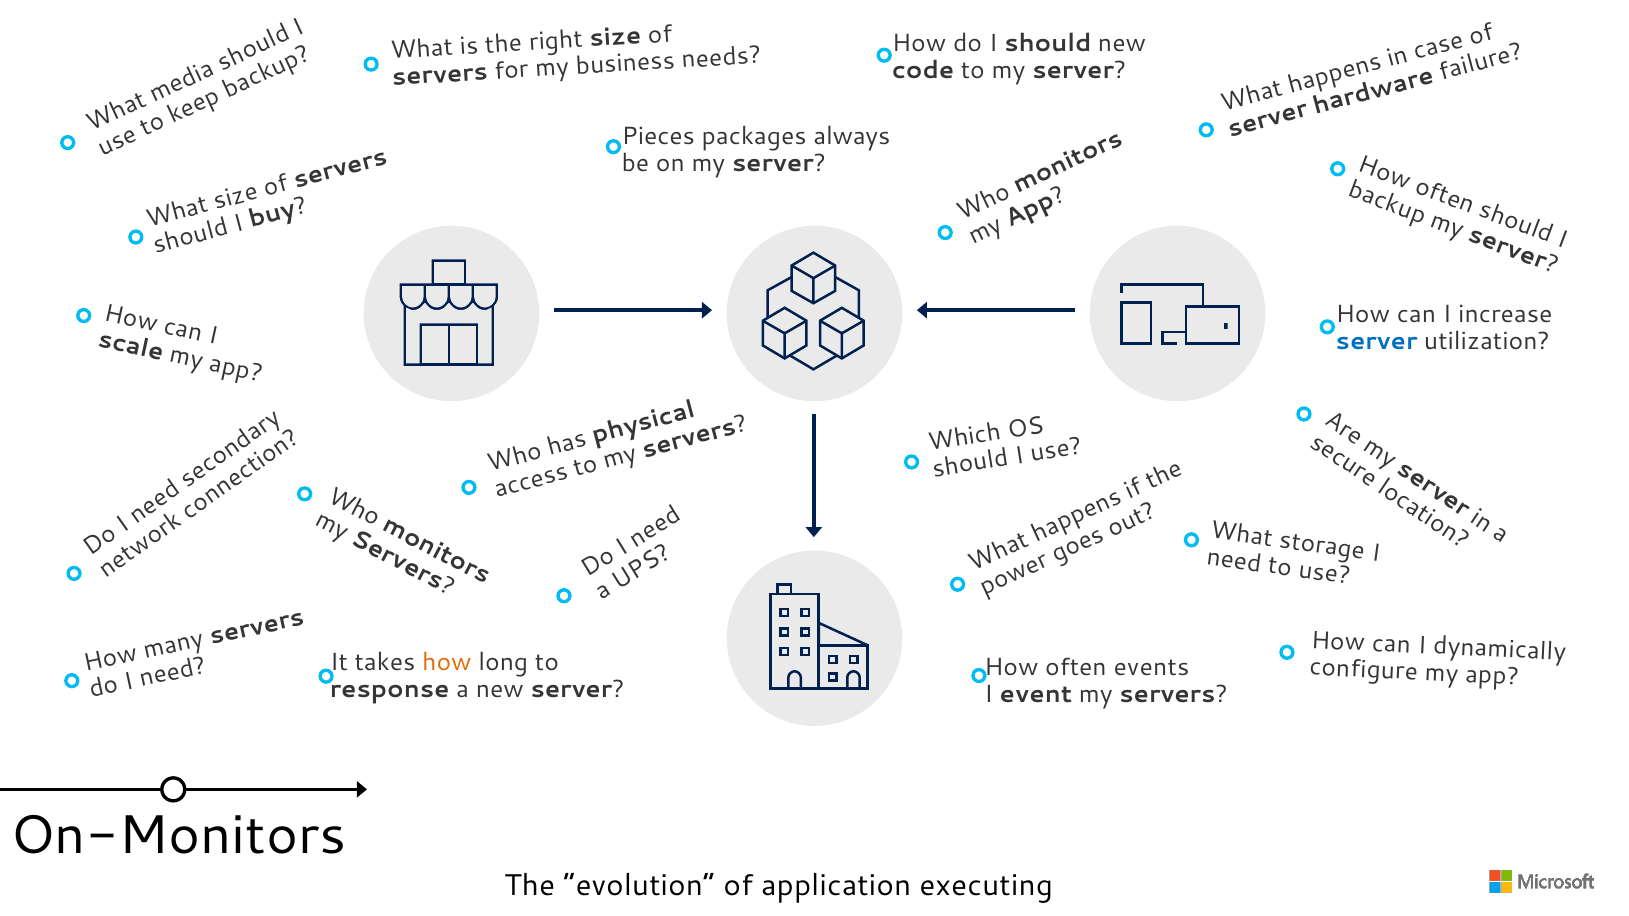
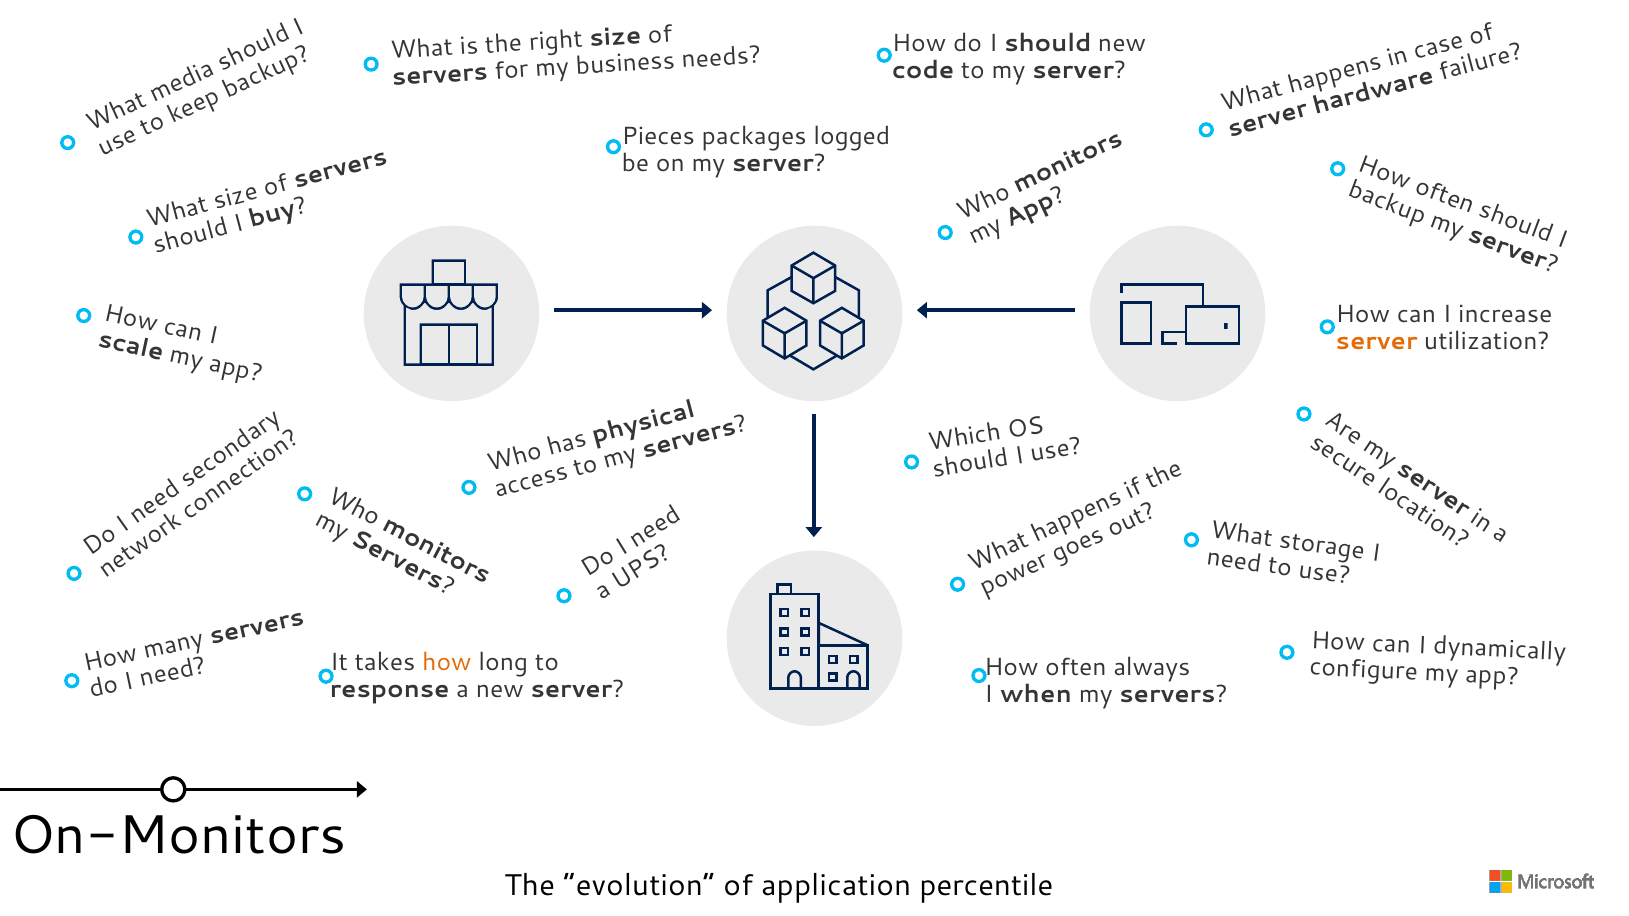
always: always -> logged
server at (1377, 342) colour: blue -> orange
events: events -> always
event: event -> when
executing: executing -> percentile
